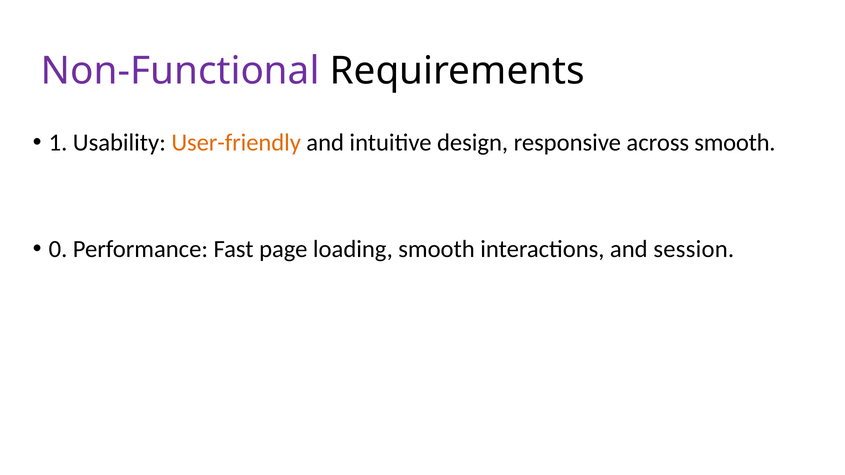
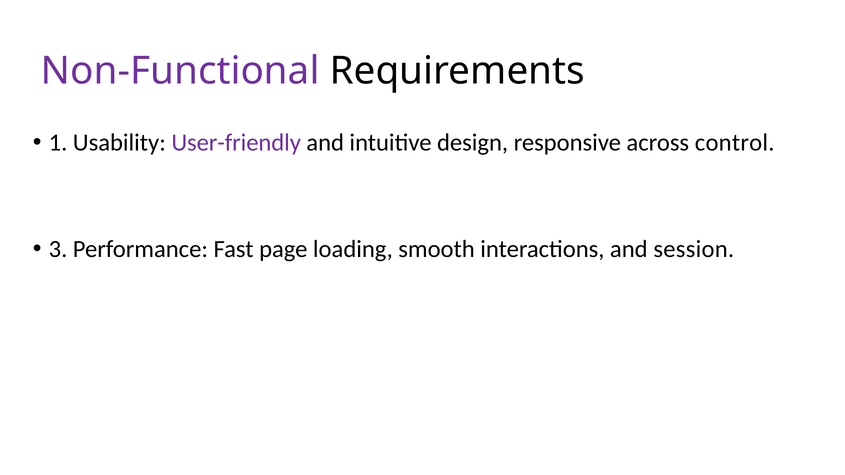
User-friendly colour: orange -> purple
across smooth: smooth -> control
0: 0 -> 3
